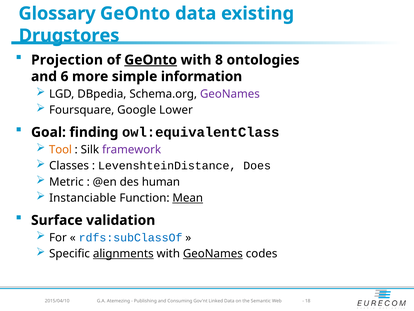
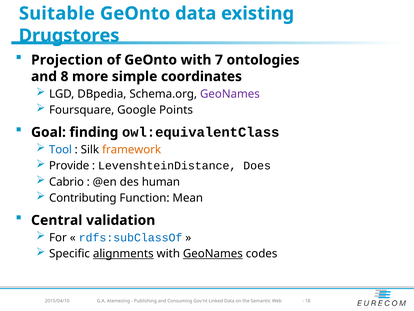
Glossary: Glossary -> Suitable
GeOnto at (151, 60) underline: present -> none
8: 8 -> 7
6: 6 -> 8
information: information -> coordinates
Lower: Lower -> Points
Tool colour: orange -> blue
framework colour: purple -> orange
Classes: Classes -> Provide
Metric: Metric -> Cabrio
Instanciable: Instanciable -> Contributing
Mean underline: present -> none
Surface: Surface -> Central
